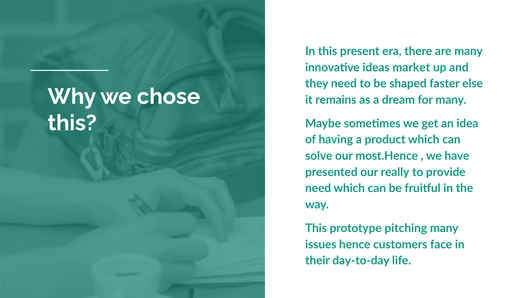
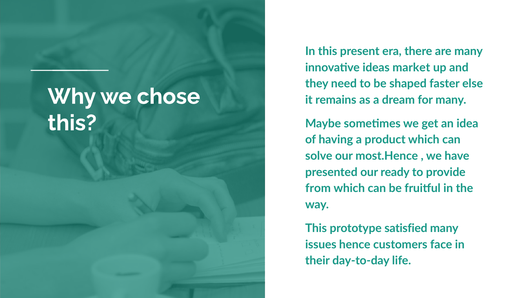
really: really -> ready
need at (318, 189): need -> from
pitching: pitching -> satisfied
